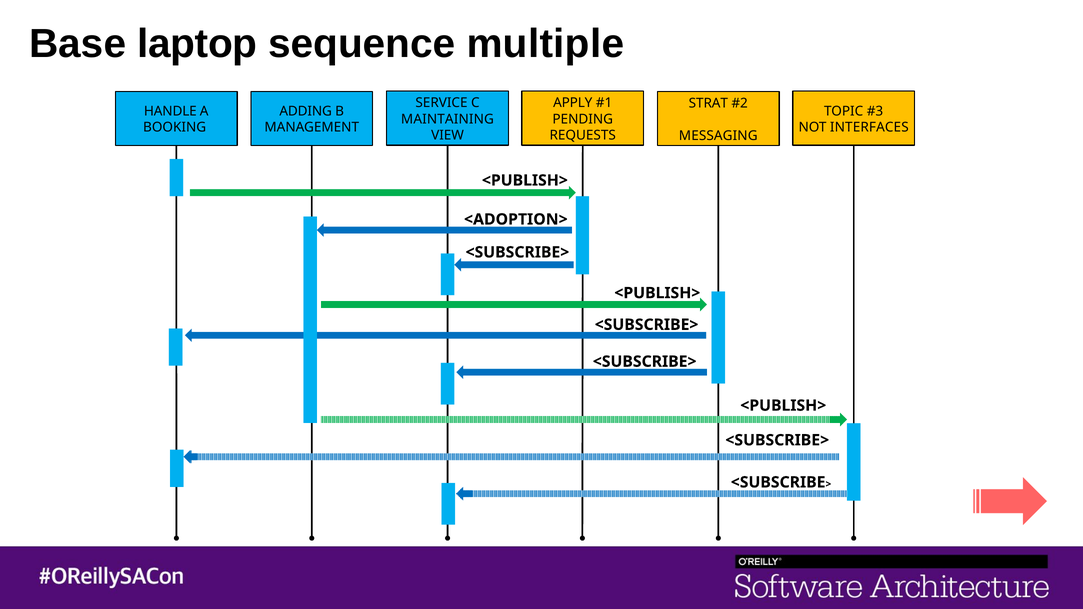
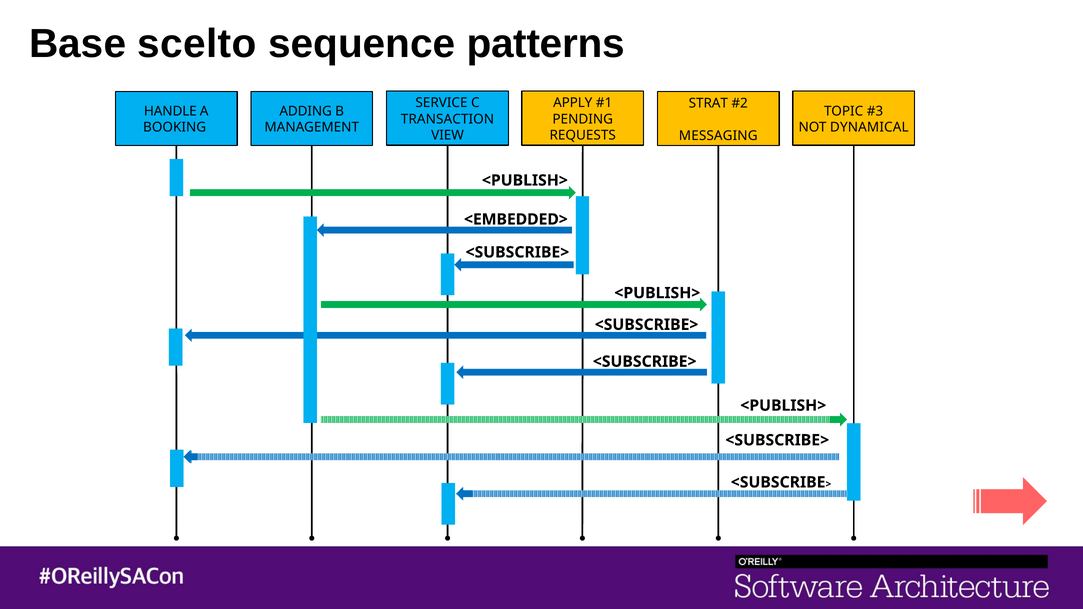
laptop: laptop -> scelto
multiple: multiple -> patterns
MAINTAINING: MAINTAINING -> TRANSACTION
INTERFACES: INTERFACES -> DYNAMICAL
<ADOPTION>: <ADOPTION> -> <EMBEDDED>
